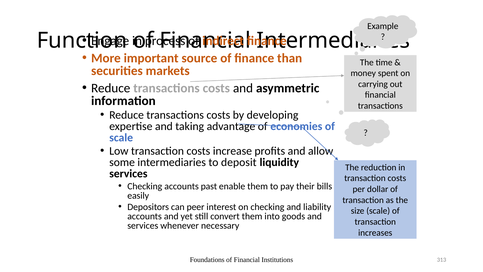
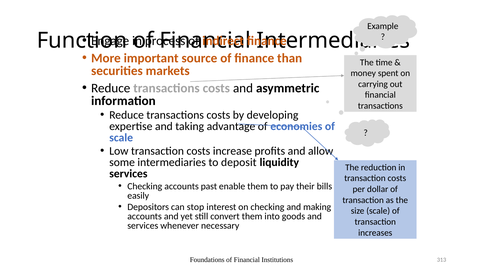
peer: peer -> stop
liability: liability -> making
